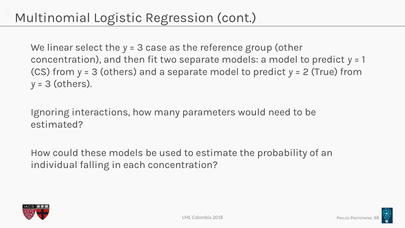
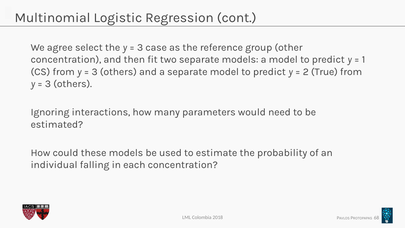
linear: linear -> agree
